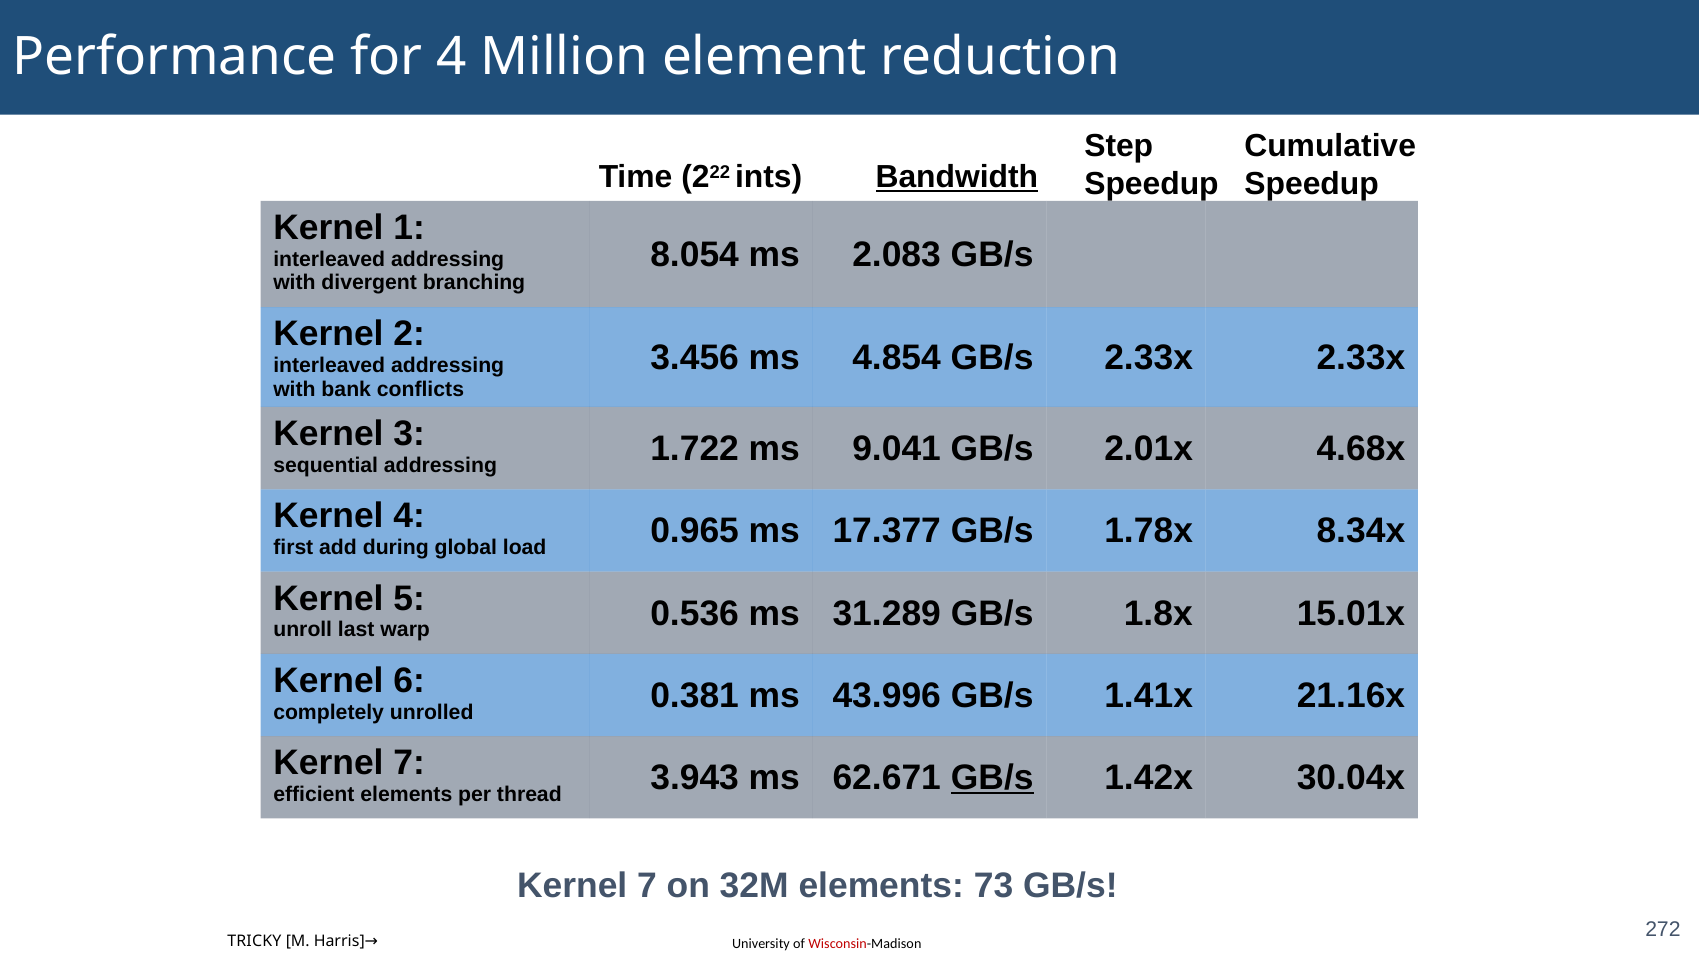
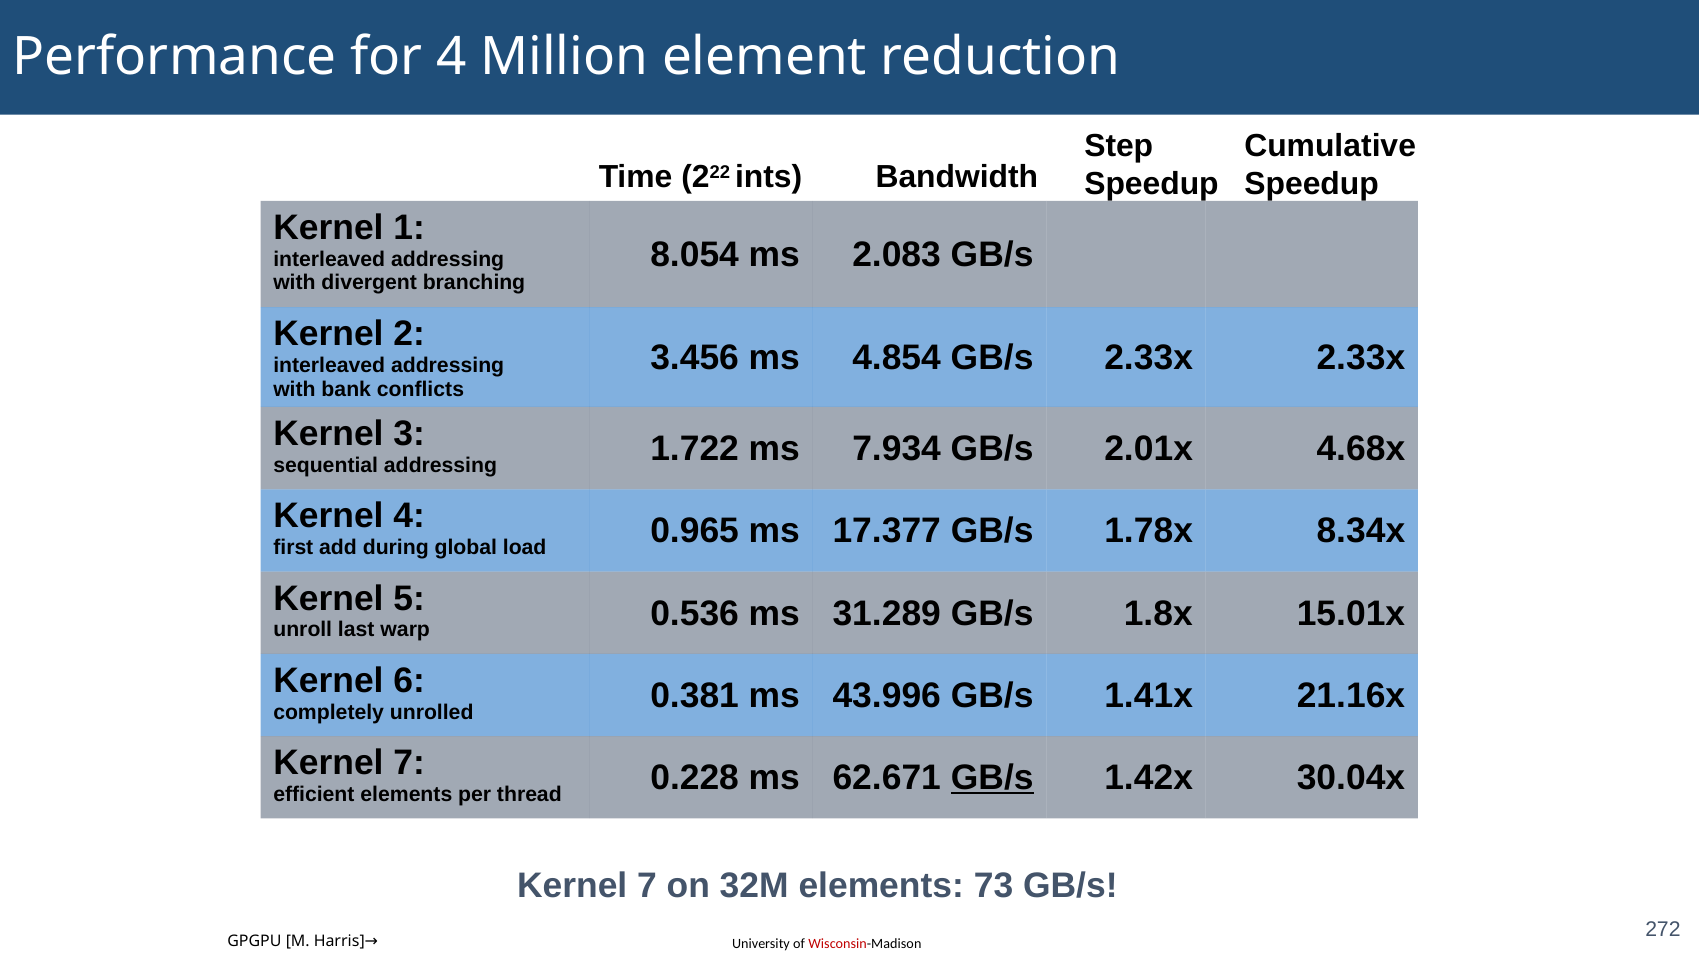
Bandwidth underline: present -> none
9.041: 9.041 -> 7.934
3.943: 3.943 -> 0.228
TRICKY: TRICKY -> GPGPU
